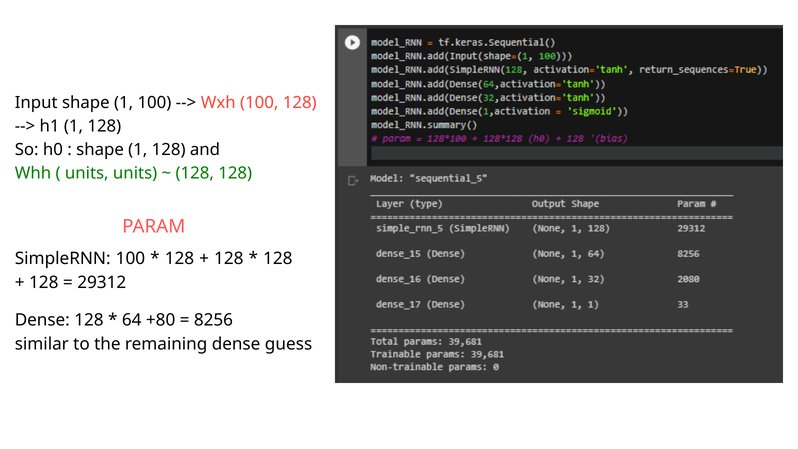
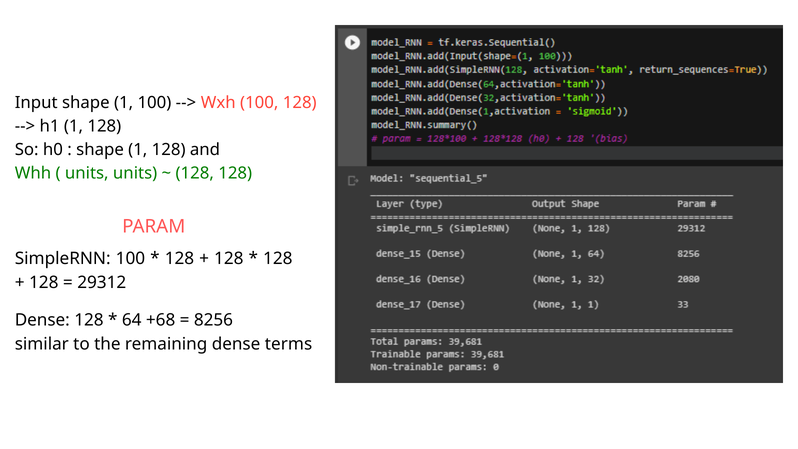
+80: +80 -> +68
guess: guess -> terms
